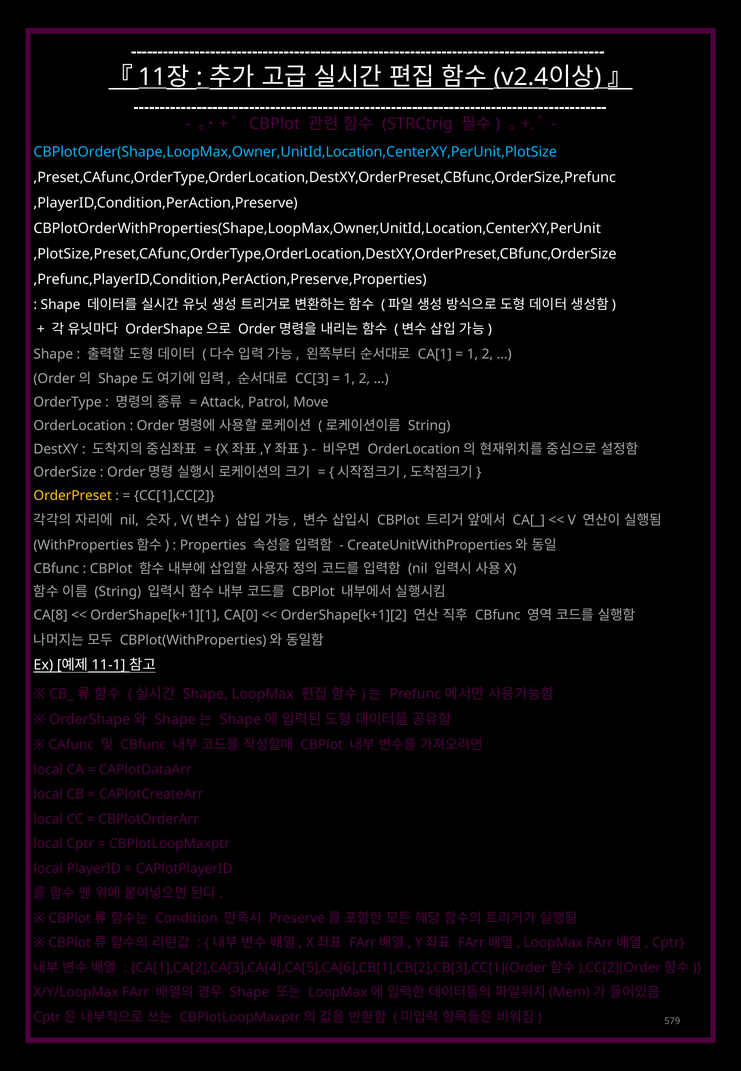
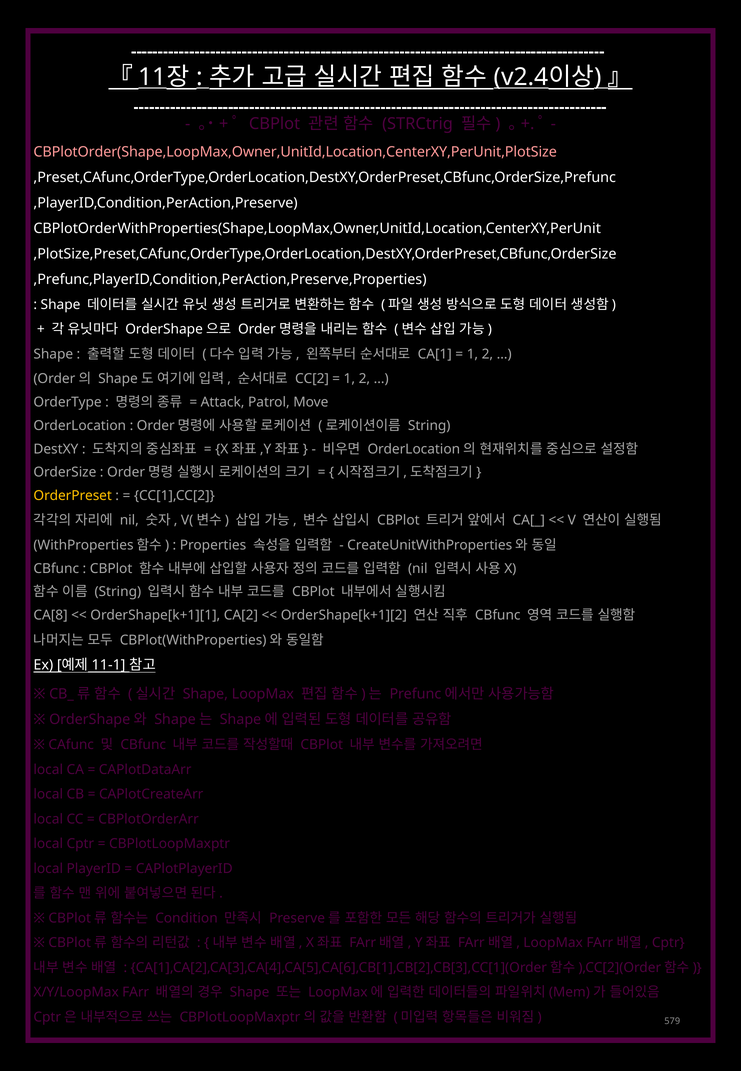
CBPlotOrder(Shape,LoopMax,Owner,UnitId,Location,CenterXY,PerUnit,PlotSize colour: light blue -> pink
CC[3: CC[3 -> CC[2
CA[0: CA[0 -> CA[2
